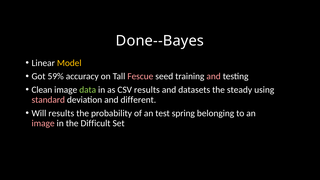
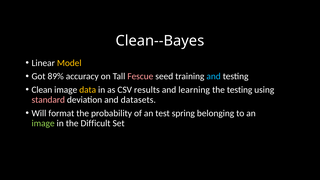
Done--Bayes: Done--Bayes -> Clean--Bayes
59%: 59% -> 89%
and at (214, 76) colour: pink -> light blue
data colour: light green -> yellow
datasets: datasets -> learning
the steady: steady -> testing
different: different -> datasets
Will results: results -> format
image at (43, 123) colour: pink -> light green
